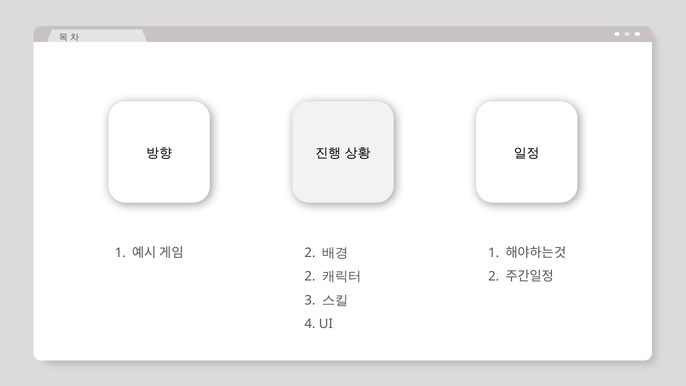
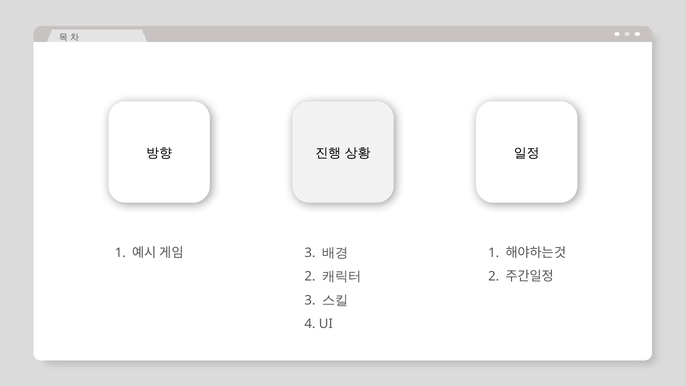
2 at (310, 253): 2 -> 3
